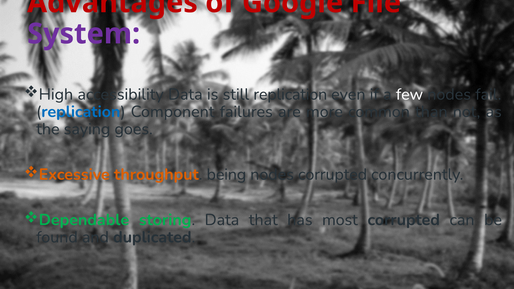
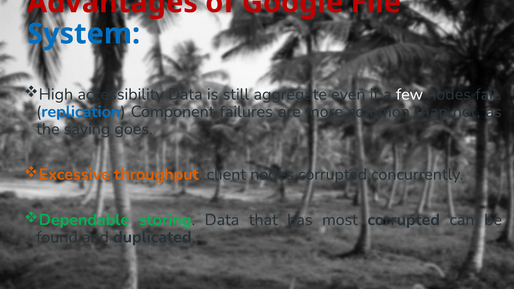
System colour: purple -> blue
still replication: replication -> aggregate
being: being -> client
